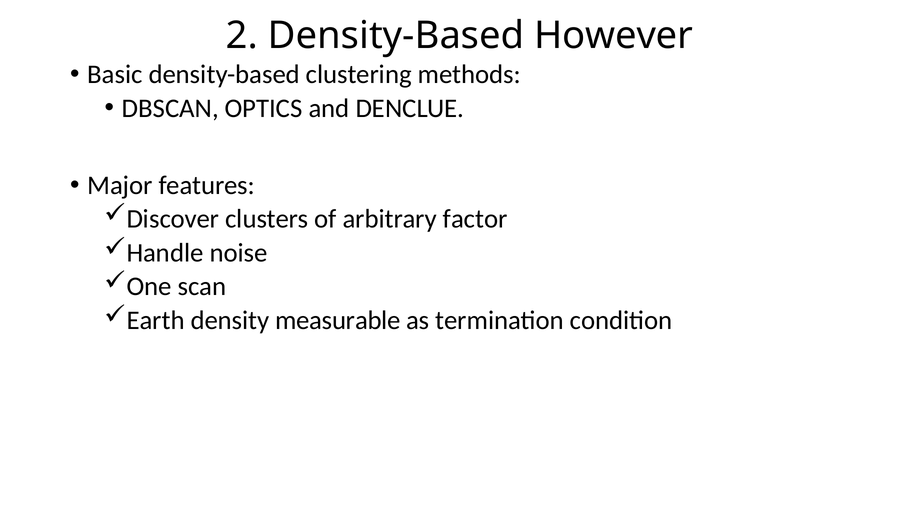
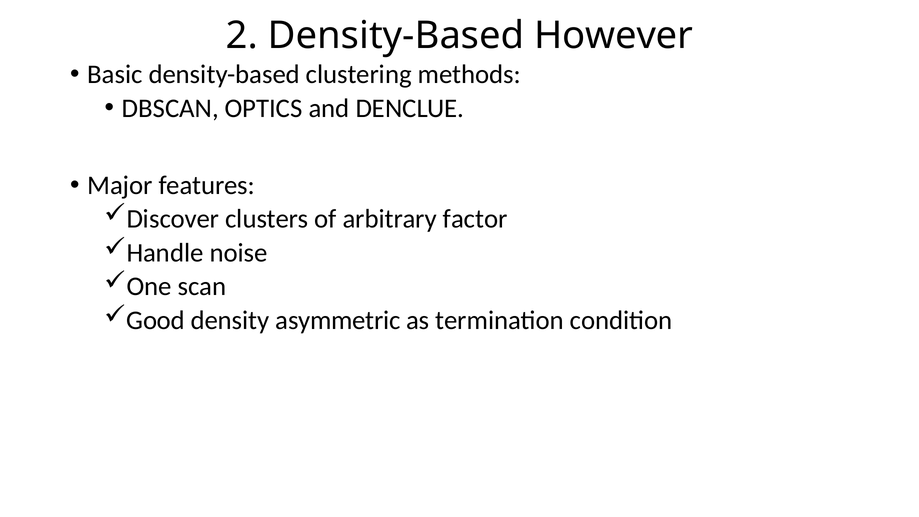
Earth: Earth -> Good
measurable: measurable -> asymmetric
